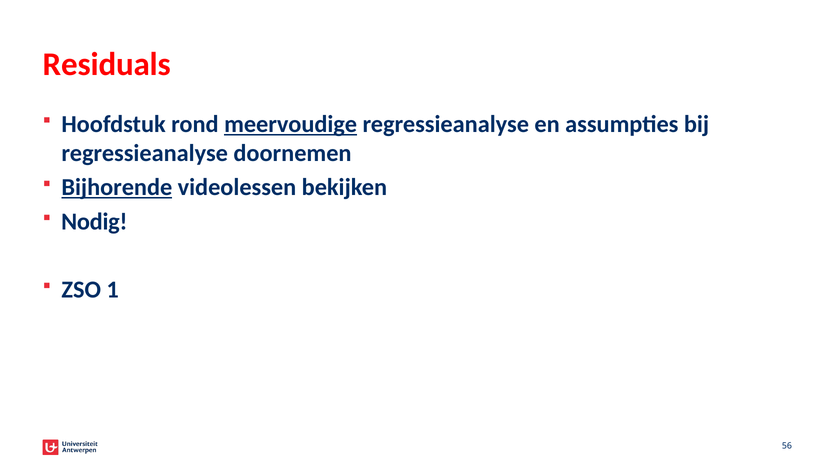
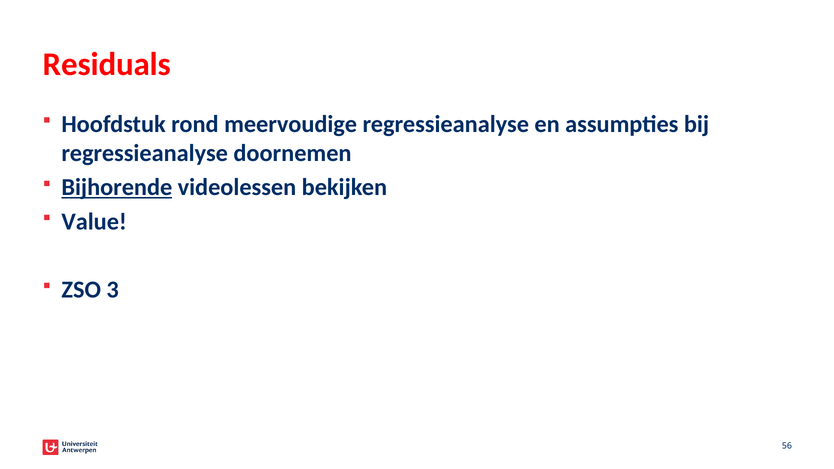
meervoudige underline: present -> none
Nodig: Nodig -> Value
1: 1 -> 3
